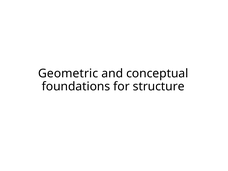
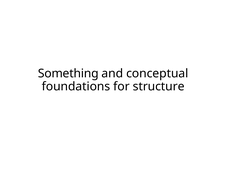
Geometric: Geometric -> Something
